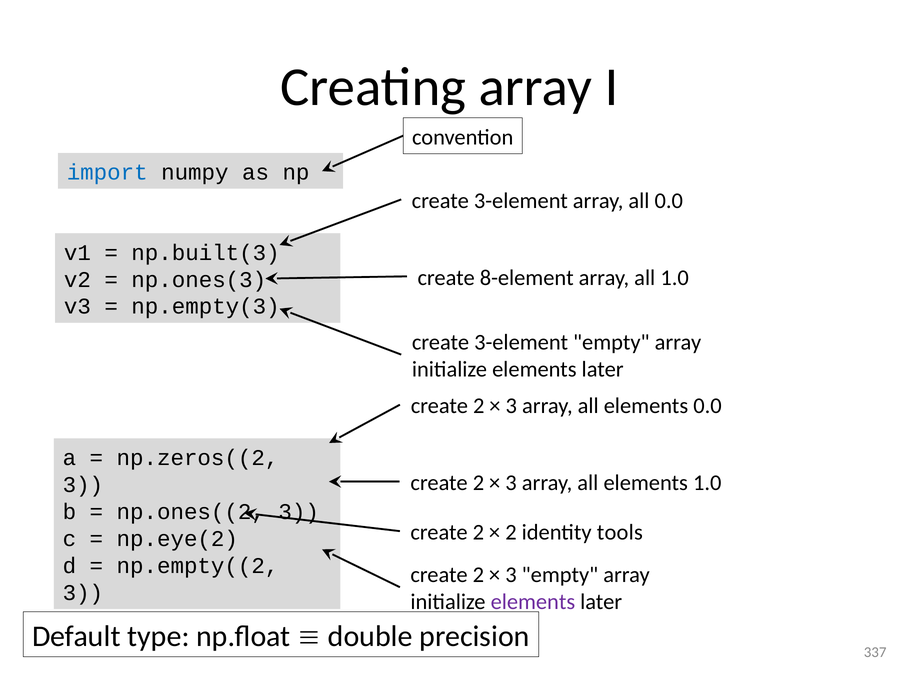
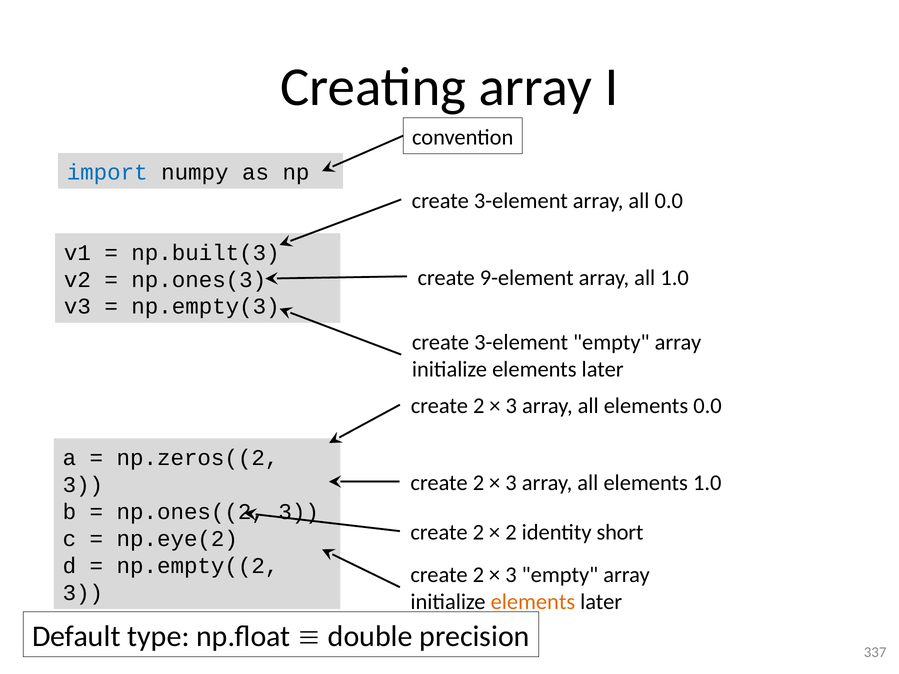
8-element: 8-element -> 9-element
tools: tools -> short
elements at (533, 602) colour: purple -> orange
